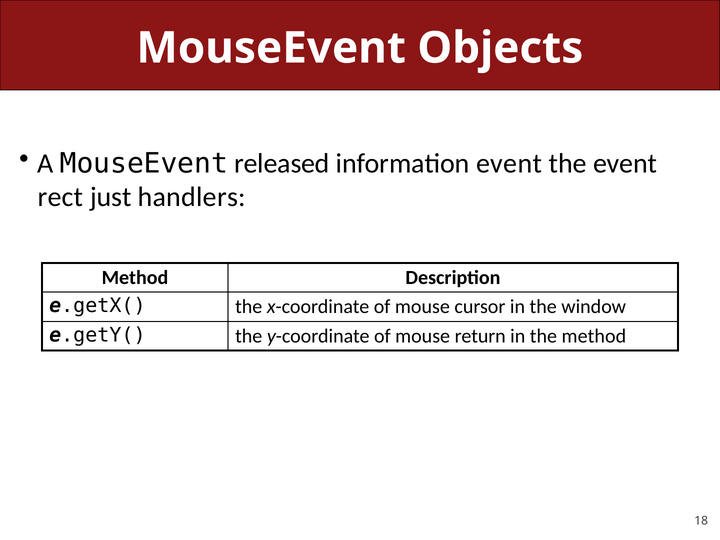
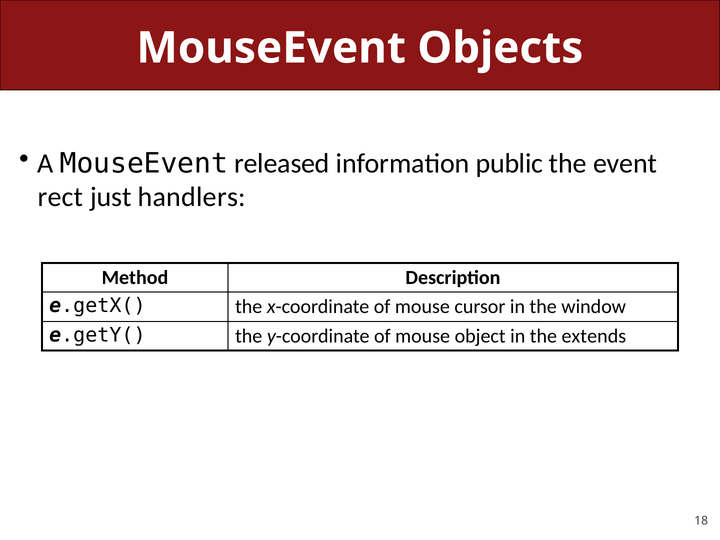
information event: event -> public
return: return -> object
the method: method -> extends
